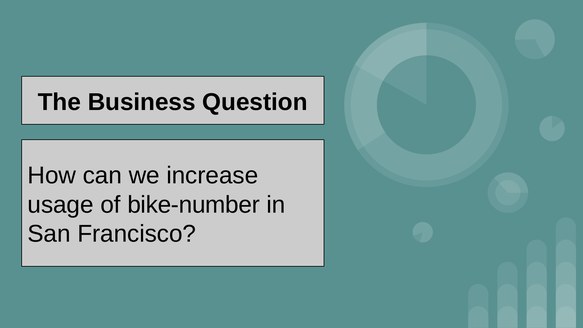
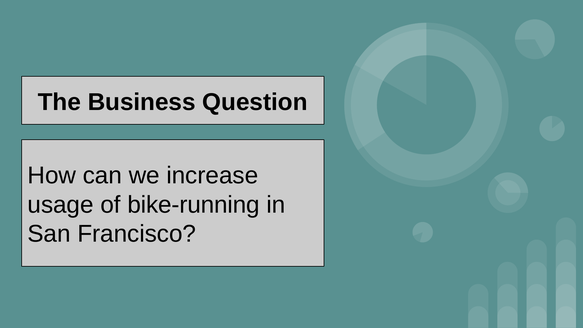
bike-number: bike-number -> bike-running
